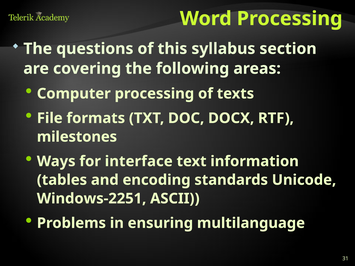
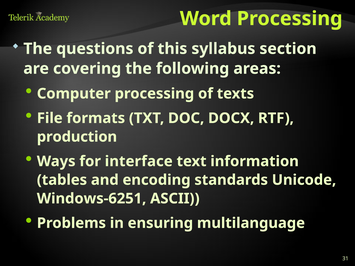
milestones: milestones -> production
Windows-2251: Windows-2251 -> Windows-6251
